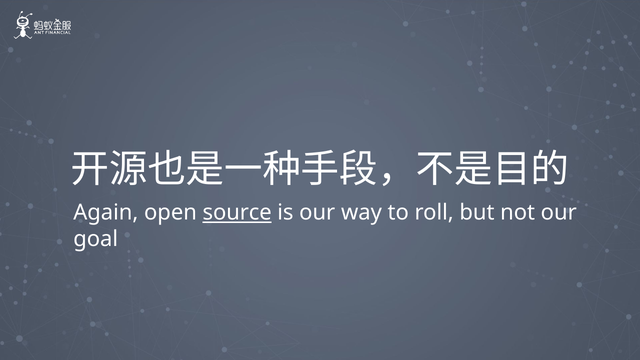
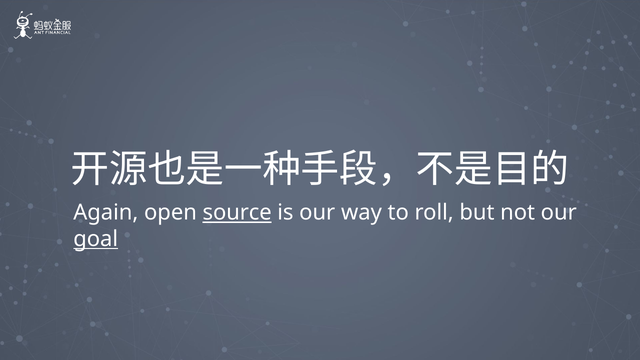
goal underline: none -> present
